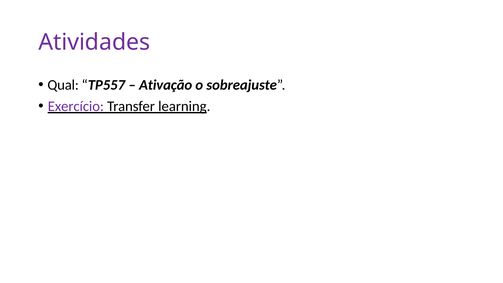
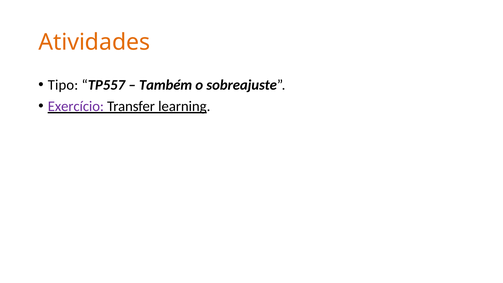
Atividades colour: purple -> orange
Qual: Qual -> Tipo
Ativação: Ativação -> Também
